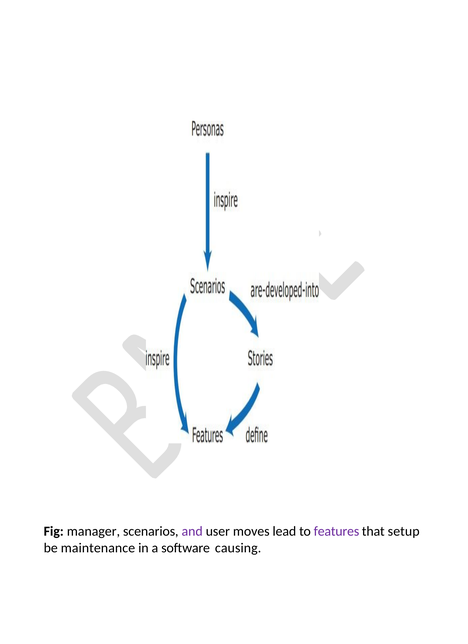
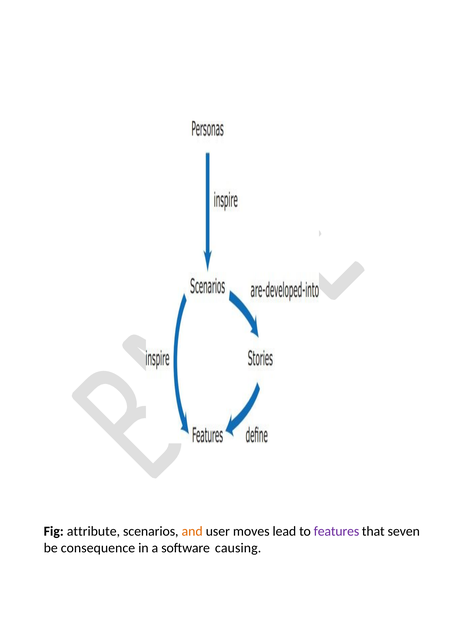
manager: manager -> attribute
and colour: purple -> orange
setup: setup -> seven
maintenance: maintenance -> consequence
